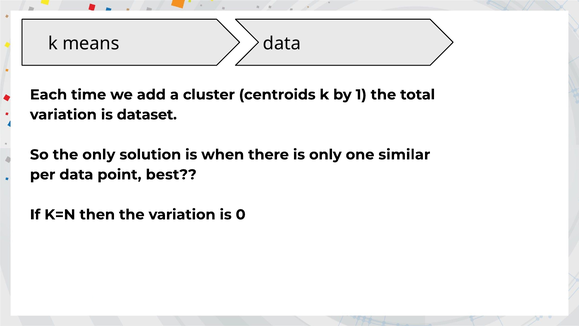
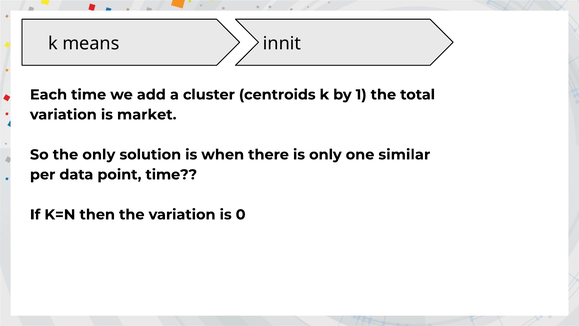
data at (282, 43): data -> innit
dataset: dataset -> market
point best: best -> time
